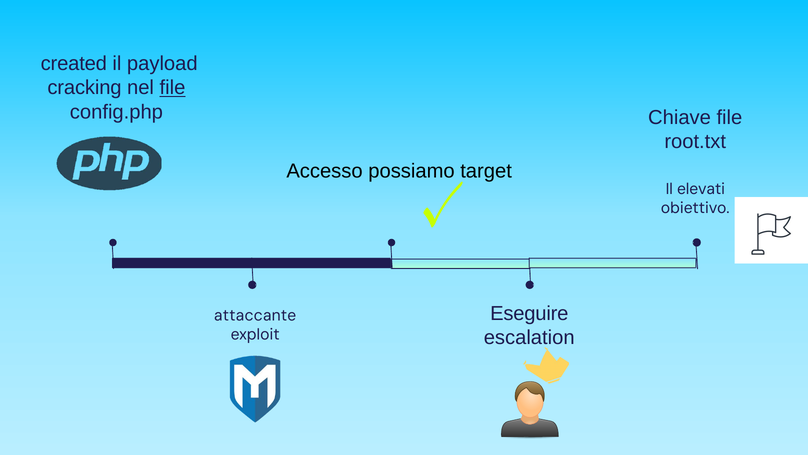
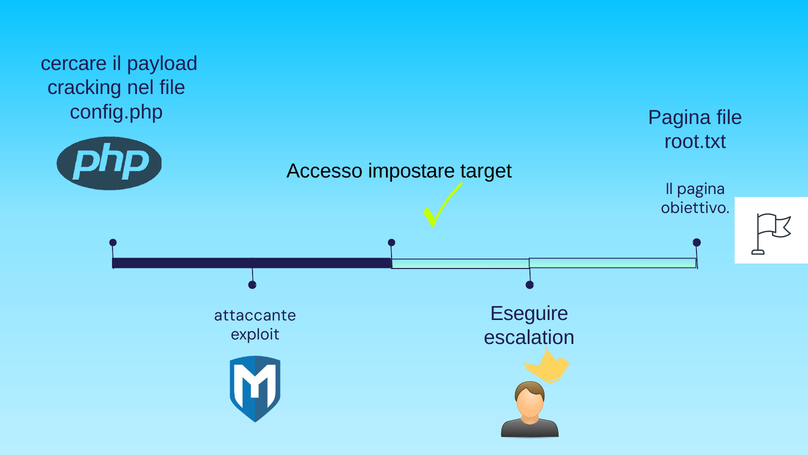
created: created -> cercare
file at (172, 88) underline: present -> none
Chiave at (680, 117): Chiave -> Pagina
possiamo: possiamo -> impostare
Il elevati: elevati -> pagina
